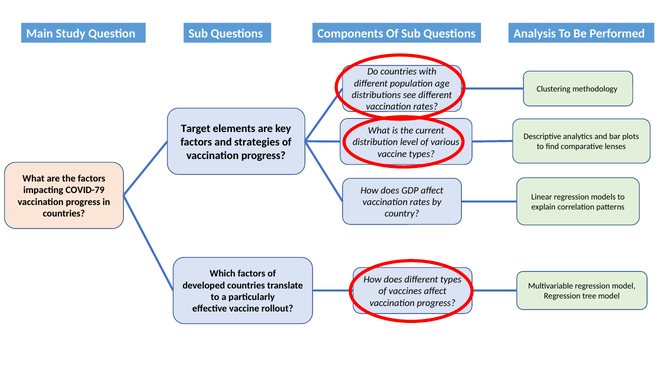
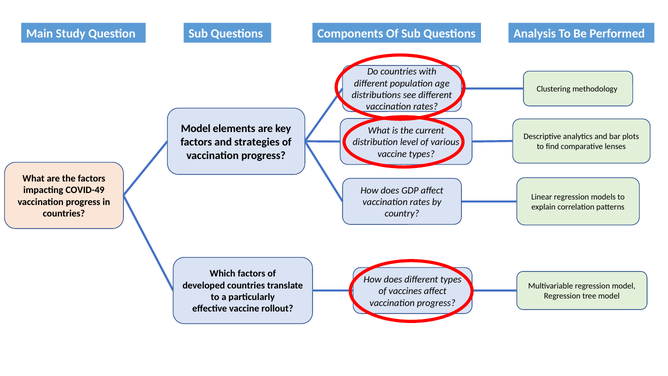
Target at (196, 129): Target -> Model
COVID-79: COVID-79 -> COVID-49
